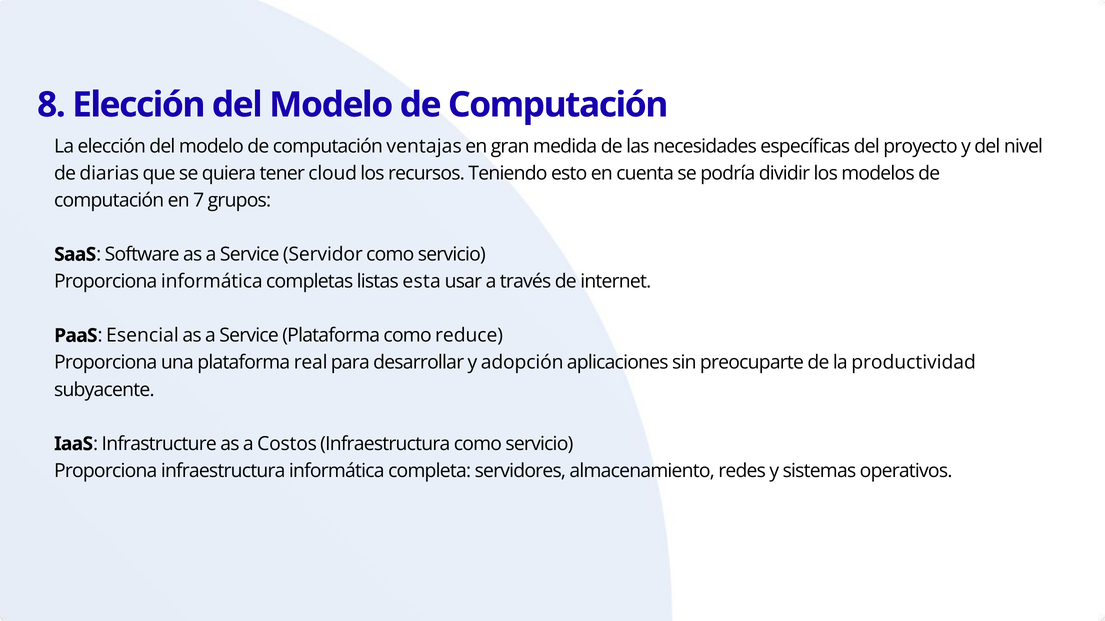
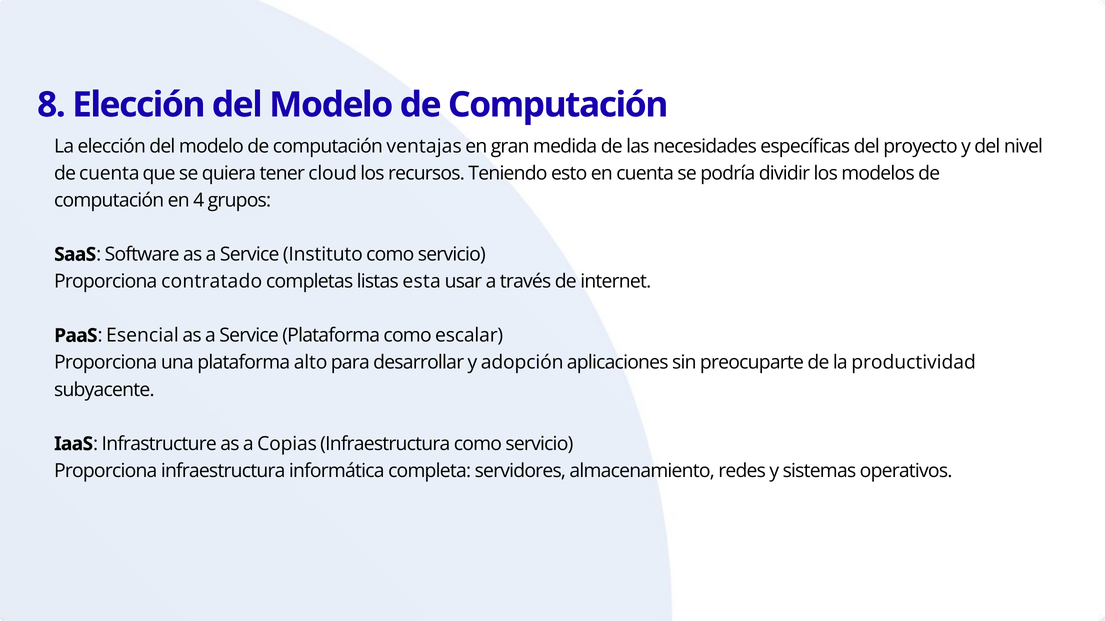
de diarias: diarias -> cuenta
7: 7 -> 4
Servidor: Servidor -> Instituto
Proporciona informática: informática -> contratado
reduce: reduce -> escalar
real: real -> alto
Costos: Costos -> Copias
